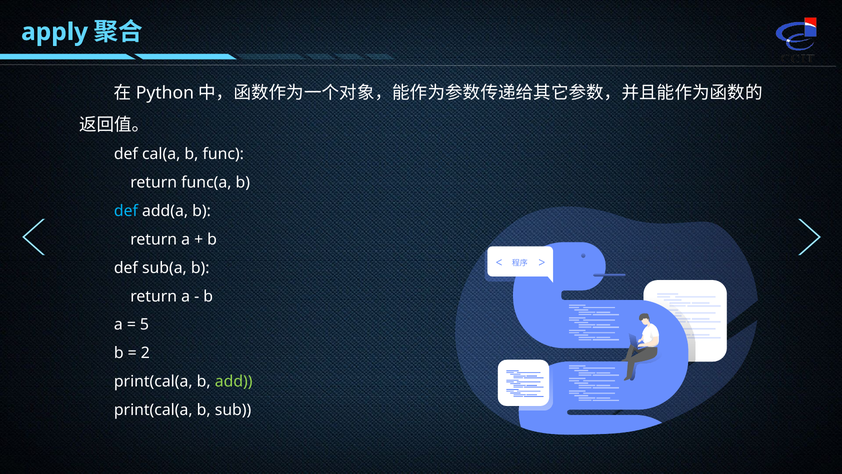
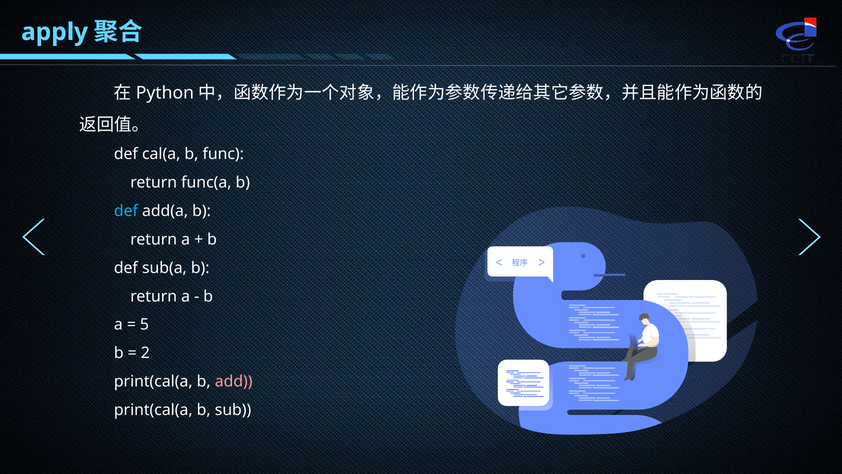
add colour: light green -> pink
